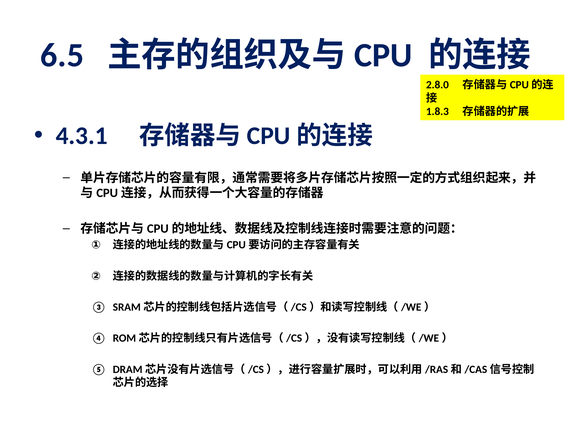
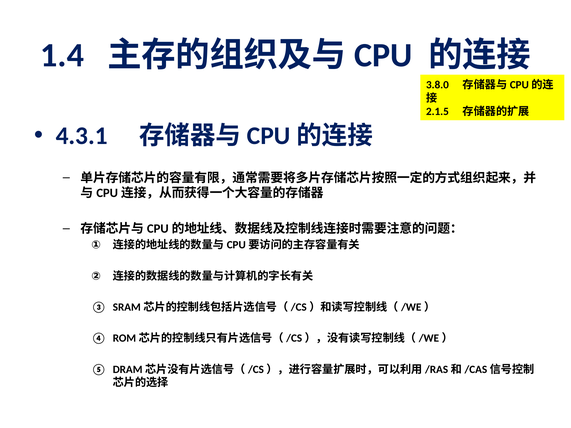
6.5: 6.5 -> 1.4
2.8.0: 2.8.0 -> 3.8.0
1.8.3: 1.8.3 -> 2.1.5
